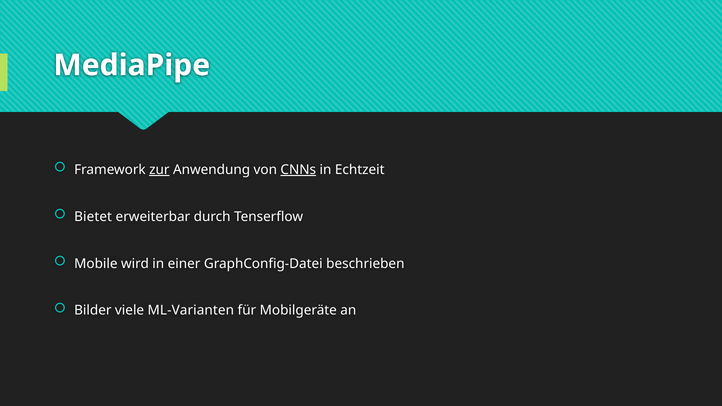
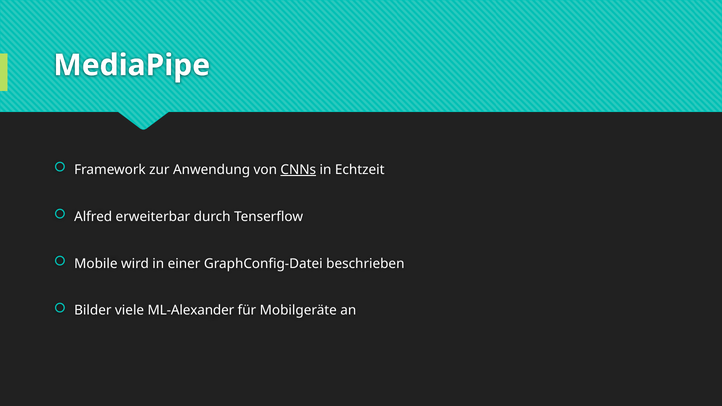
zur underline: present -> none
Bietet: Bietet -> Alfred
ML-Varianten: ML-Varianten -> ML-Alexander
